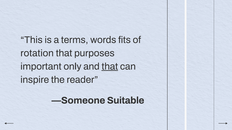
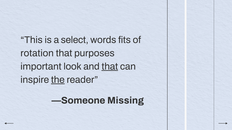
terms: terms -> select
only: only -> look
the underline: none -> present
Suitable: Suitable -> Missing
